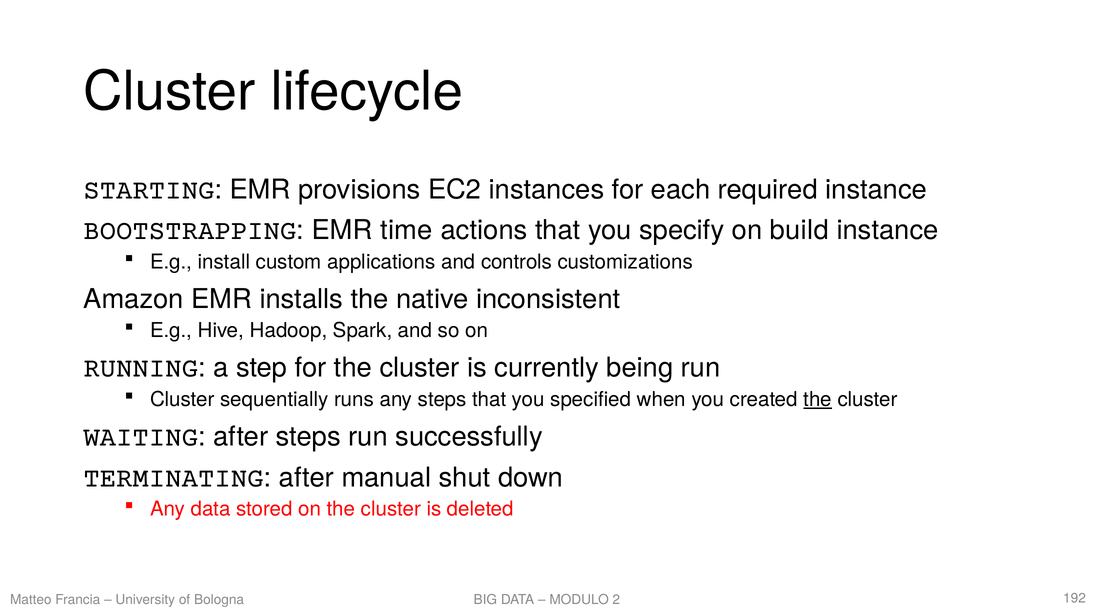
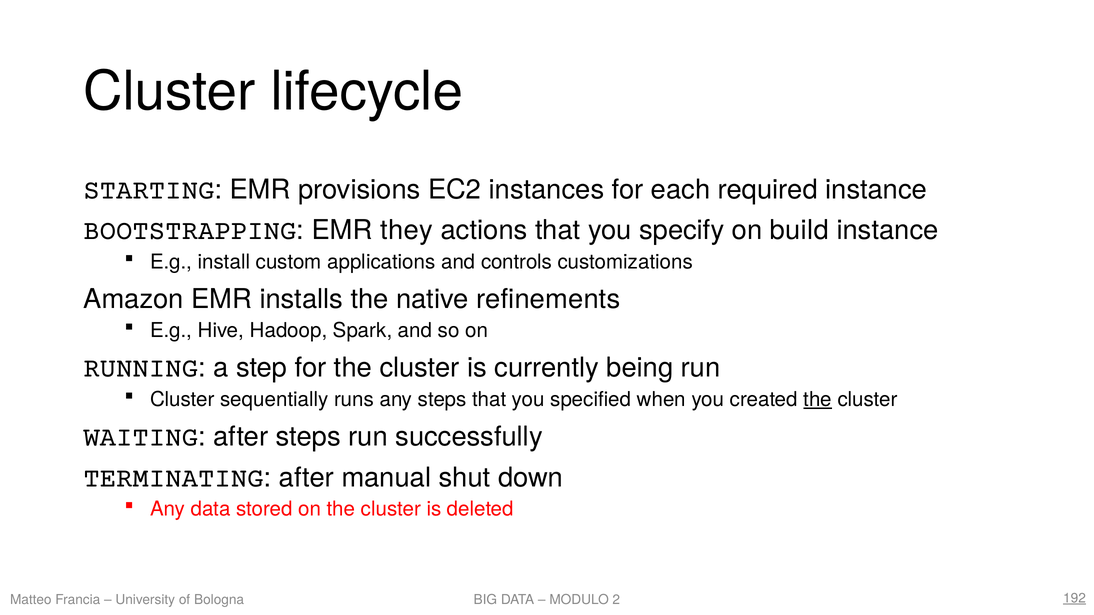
time: time -> they
inconsistent: inconsistent -> refinements
192 underline: none -> present
